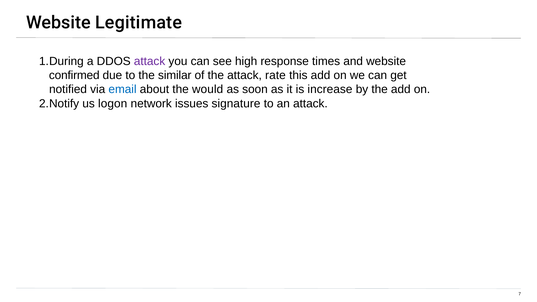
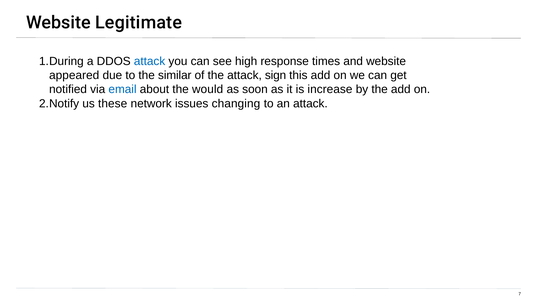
attack at (150, 61) colour: purple -> blue
confirmed: confirmed -> appeared
rate: rate -> sign
logon: logon -> these
signature: signature -> changing
